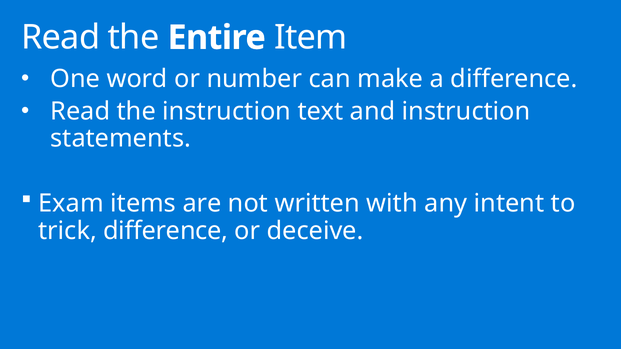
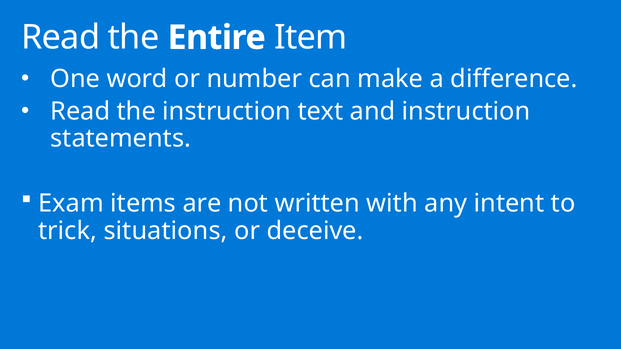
trick difference: difference -> situations
